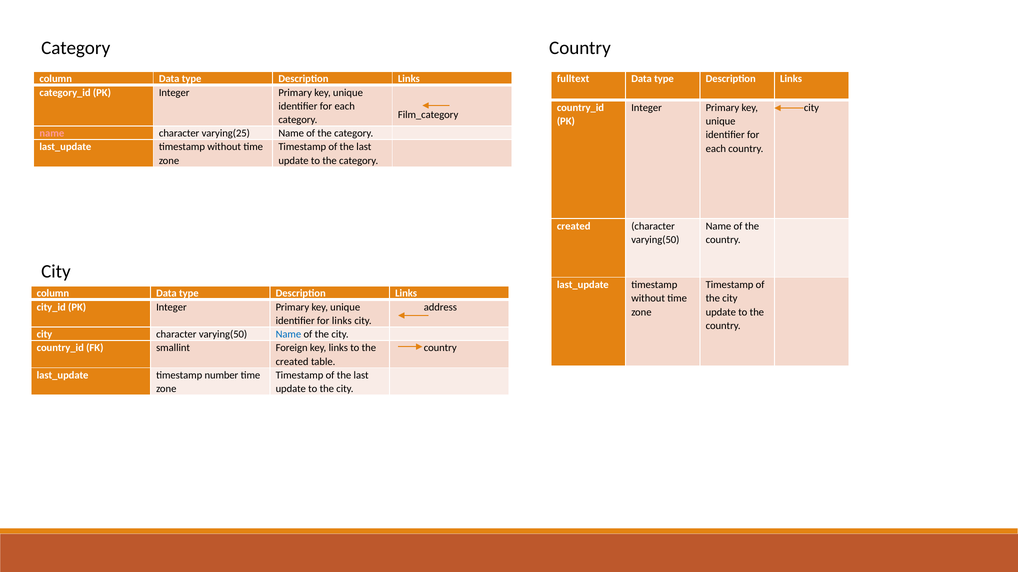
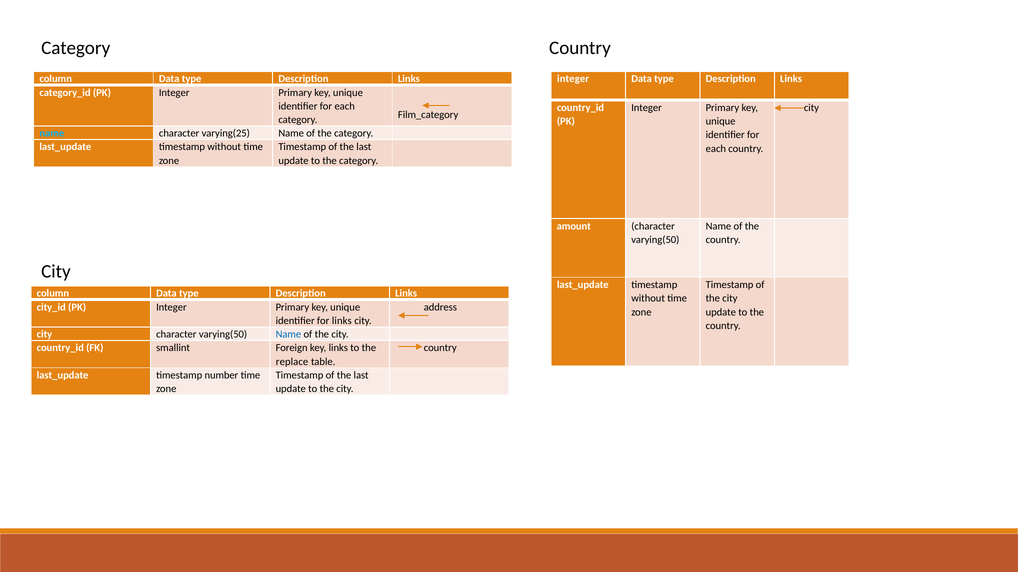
fulltext at (573, 79): fulltext -> integer
name at (52, 134) colour: pink -> light blue
created at (574, 226): created -> amount
created at (292, 362): created -> replace
